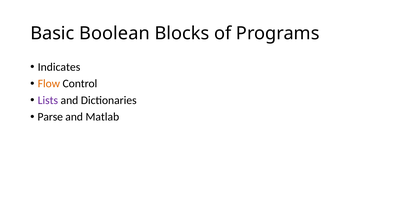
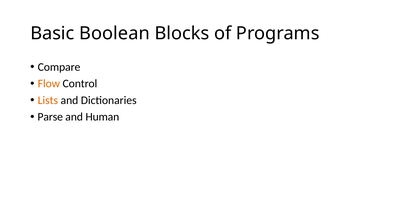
Indicates: Indicates -> Compare
Lists colour: purple -> orange
Matlab: Matlab -> Human
